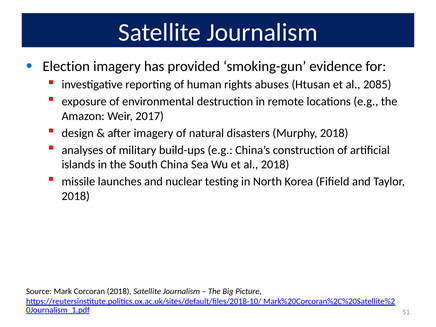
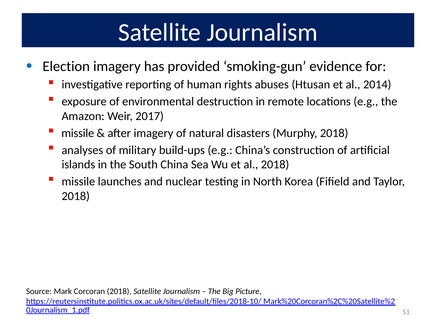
2085: 2085 -> 2014
design at (78, 133): design -> missile
